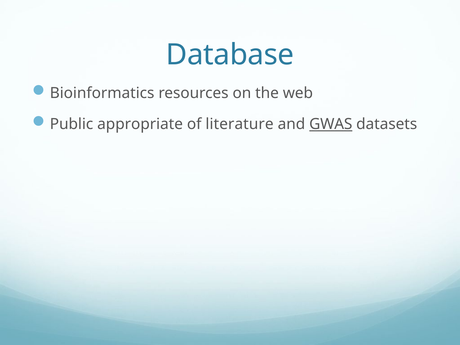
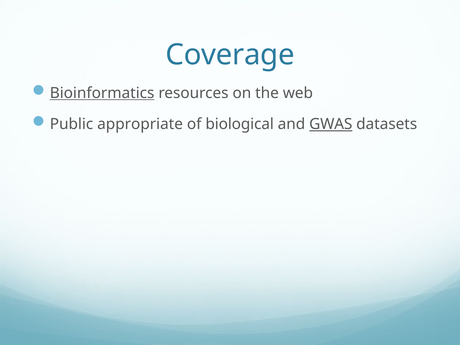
Database: Database -> Coverage
Bioinformatics underline: none -> present
literature: literature -> biological
